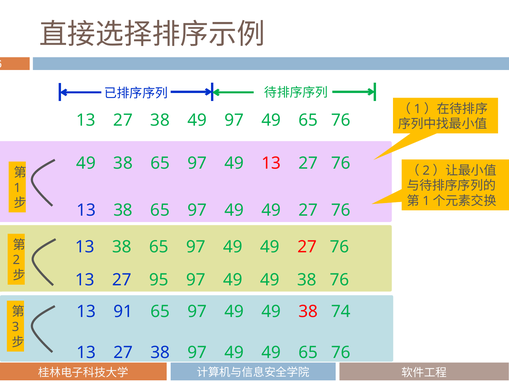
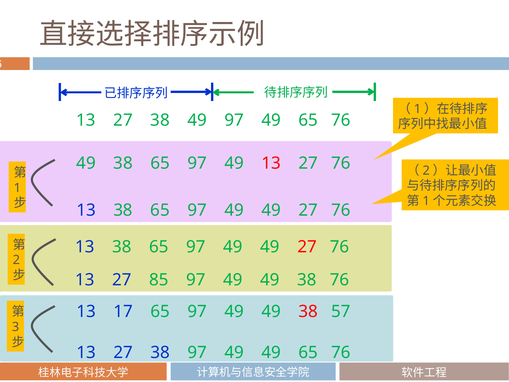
95: 95 -> 85
91: 91 -> 17
74: 74 -> 57
